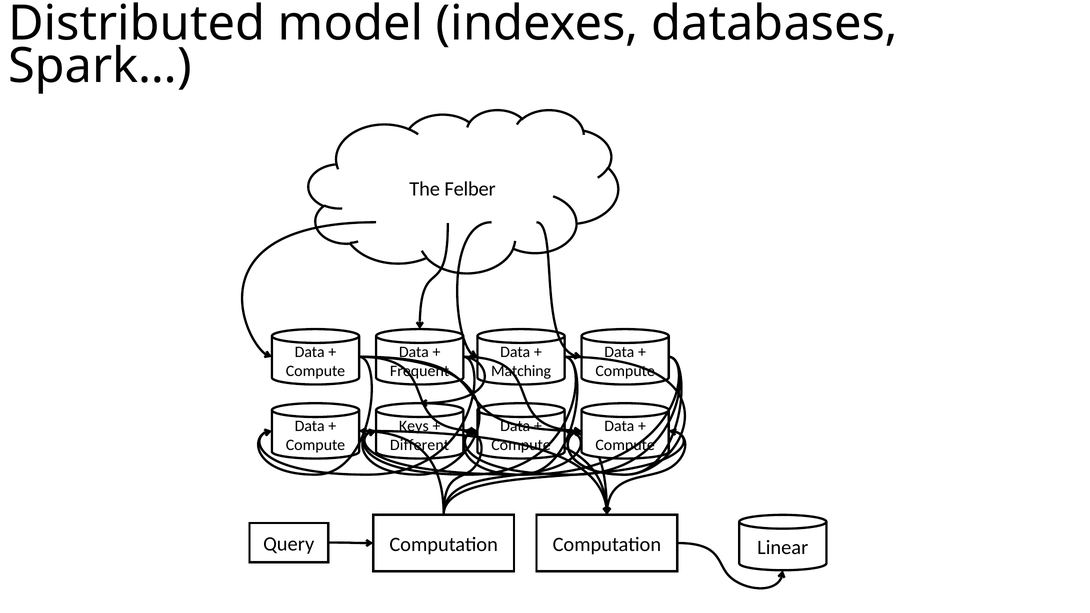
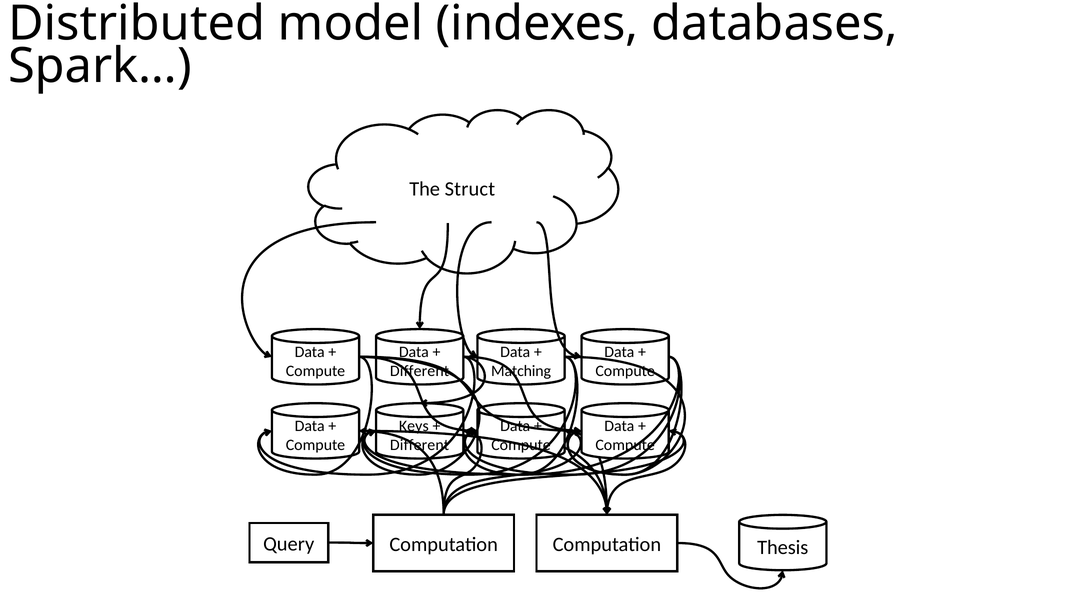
Felber: Felber -> Struct
Frequent at (420, 371): Frequent -> Different
Linear: Linear -> Thesis
